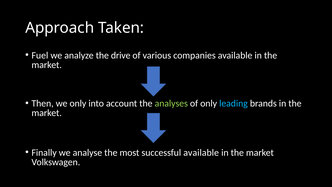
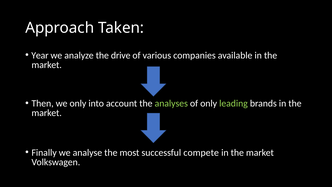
Fuel: Fuel -> Year
leading colour: light blue -> light green
successful available: available -> compete
